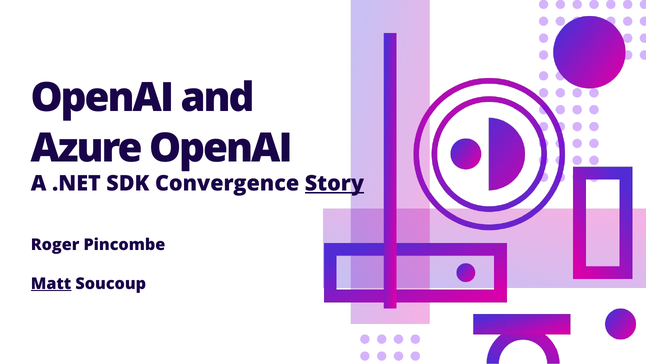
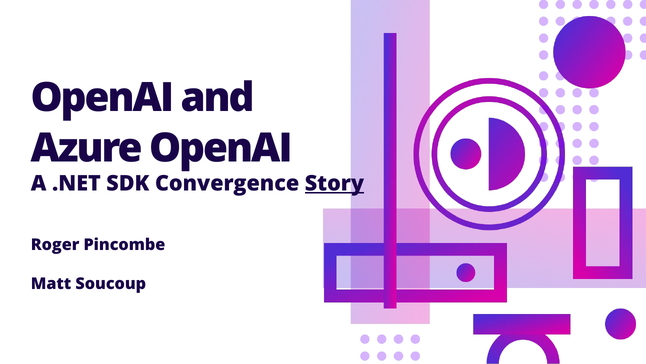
Matt underline: present -> none
